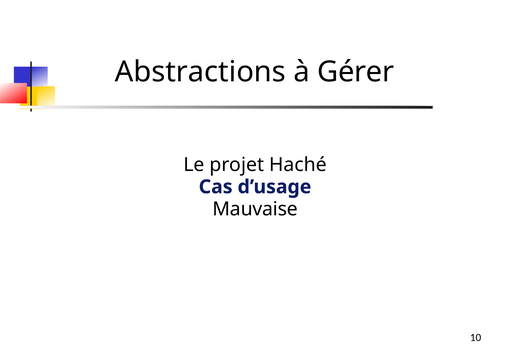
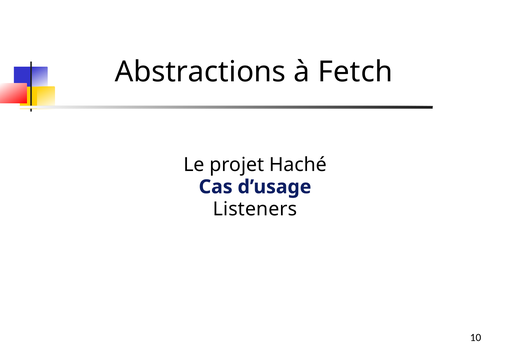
Gérer: Gérer -> Fetch
Mauvaise: Mauvaise -> Listeners
